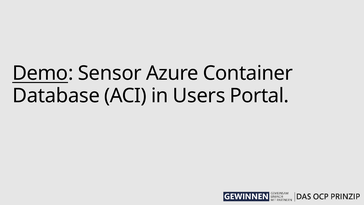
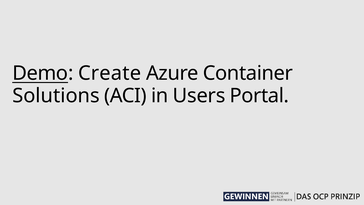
Sensor: Sensor -> Create
Database: Database -> Solutions
